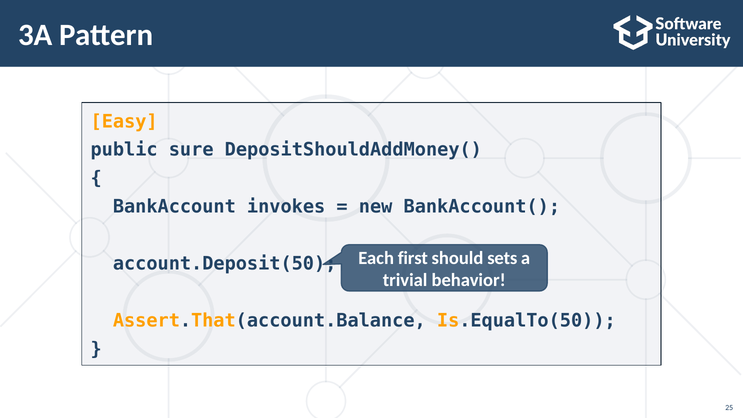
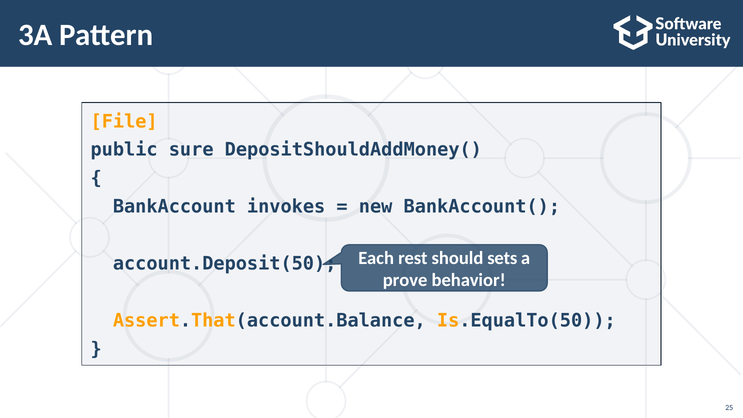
Easy: Easy -> File
first: first -> rest
trivial: trivial -> prove
